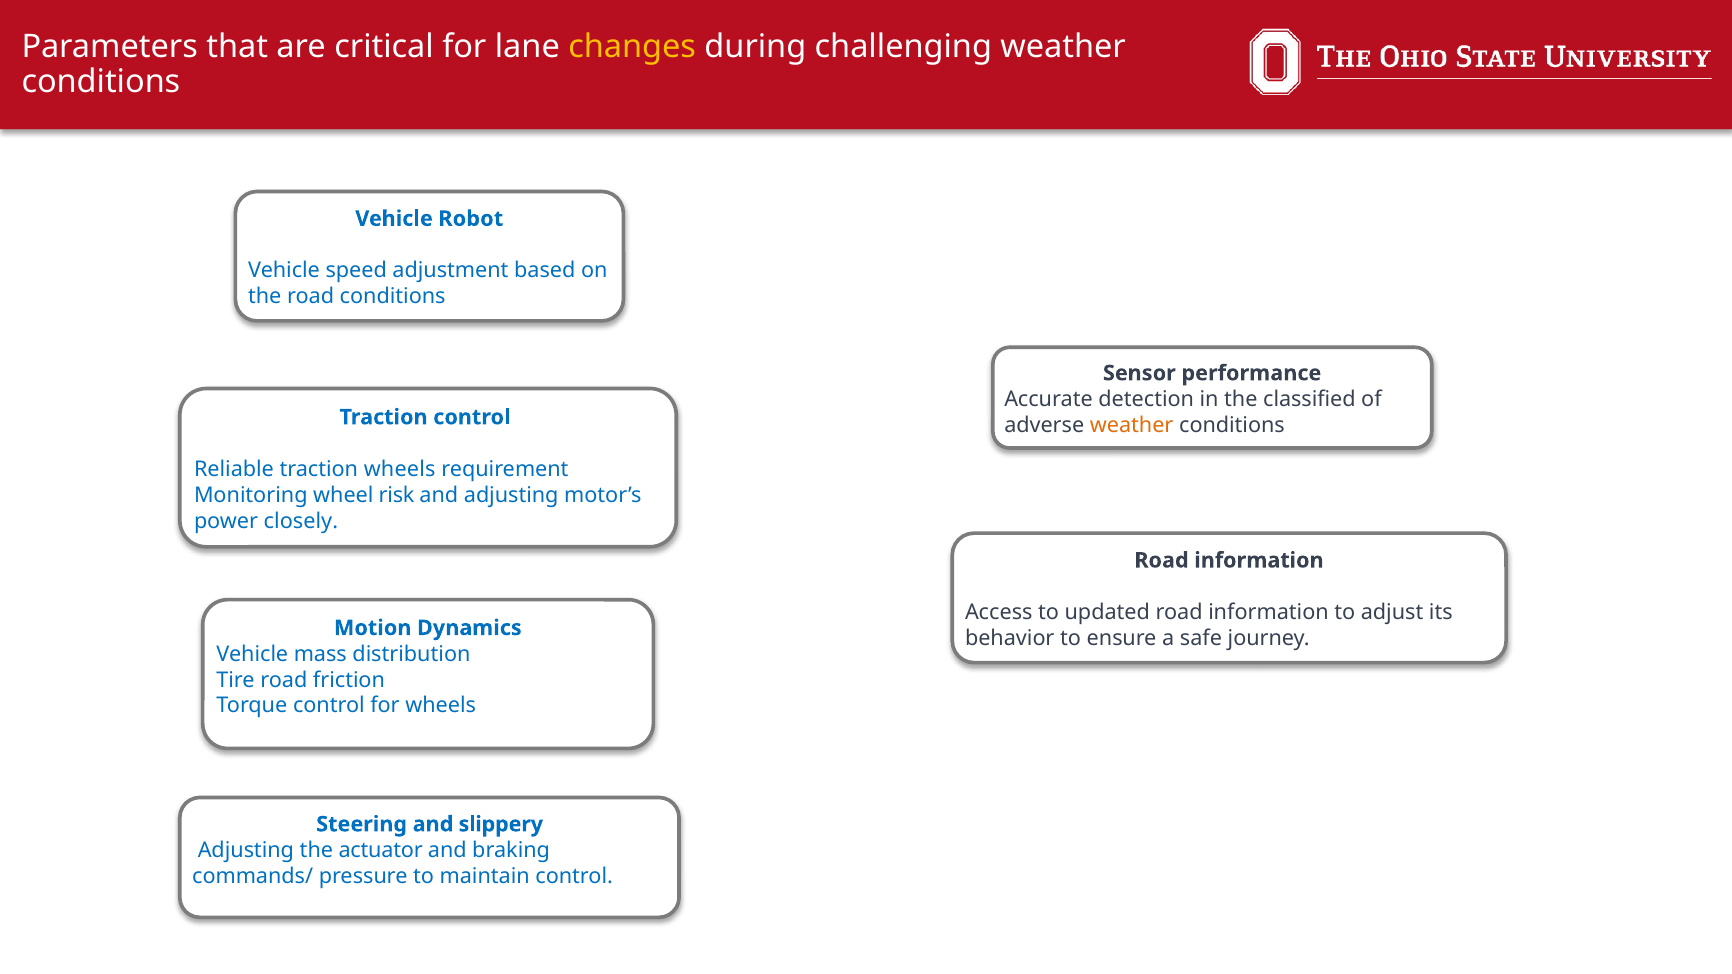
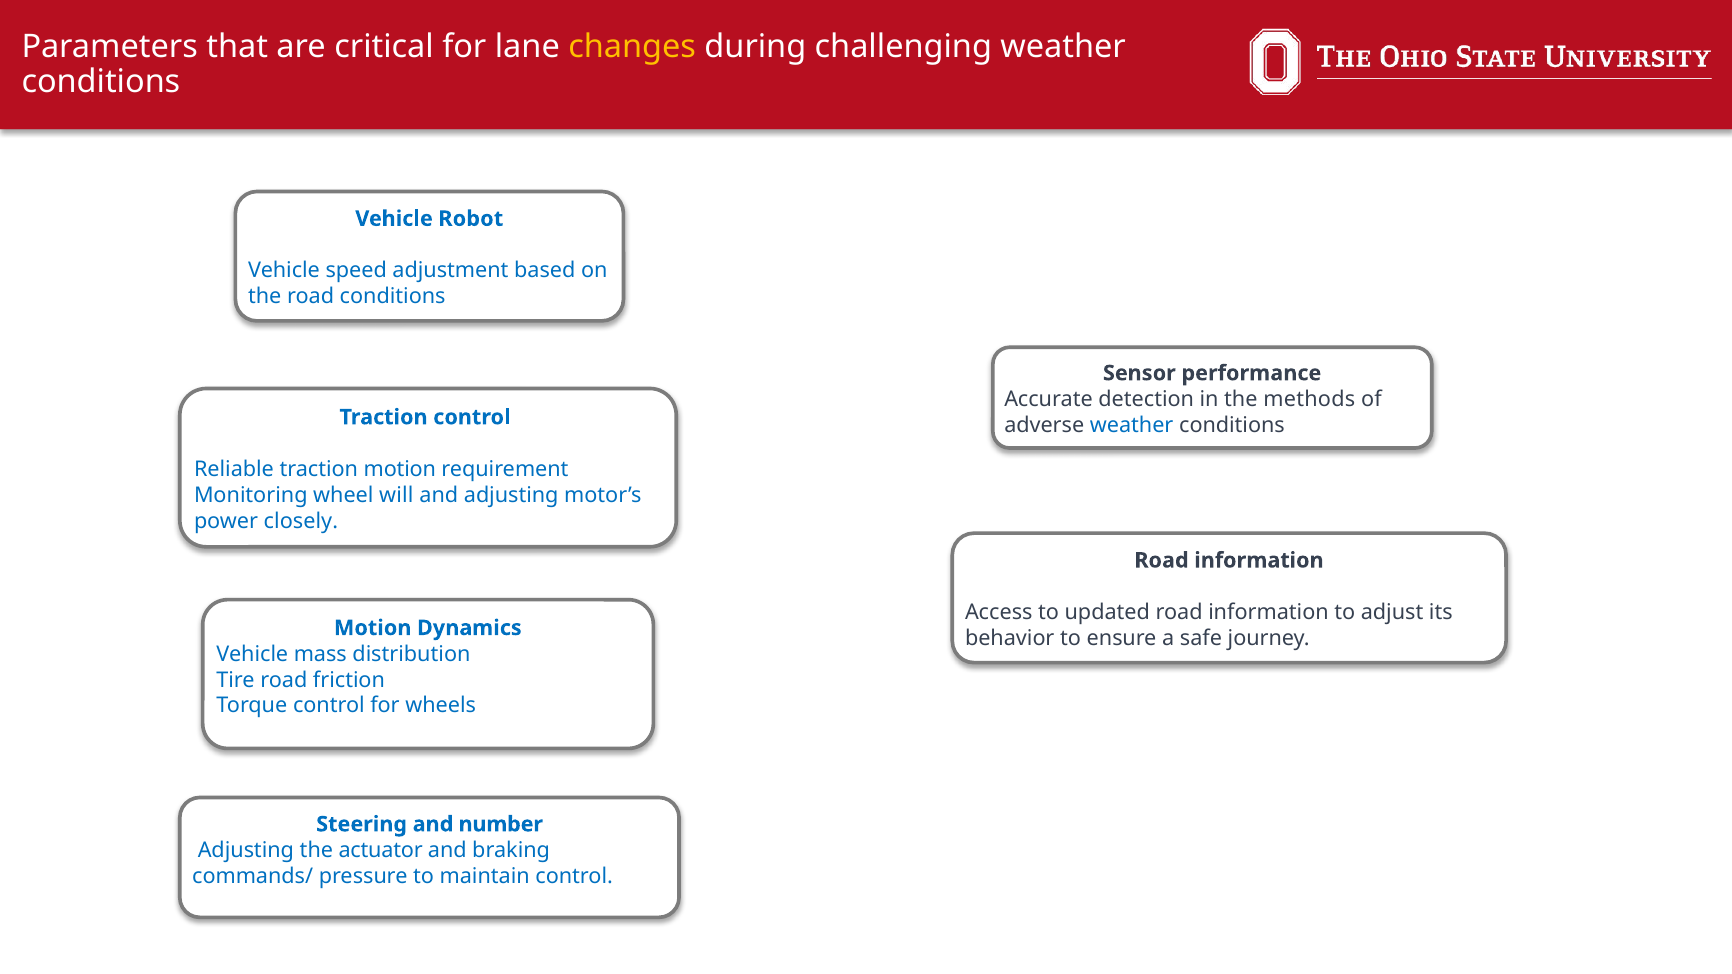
classified: classified -> methods
weather at (1132, 425) colour: orange -> blue
traction wheels: wheels -> motion
risk: risk -> will
slippery: slippery -> number
